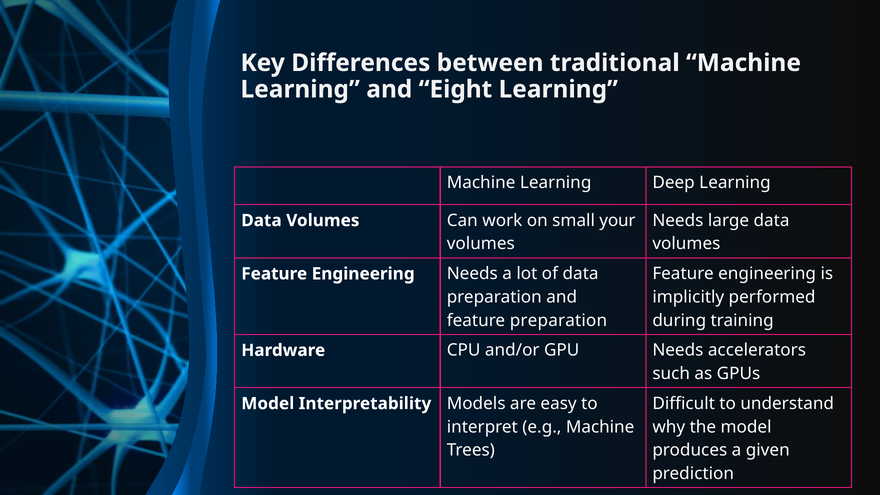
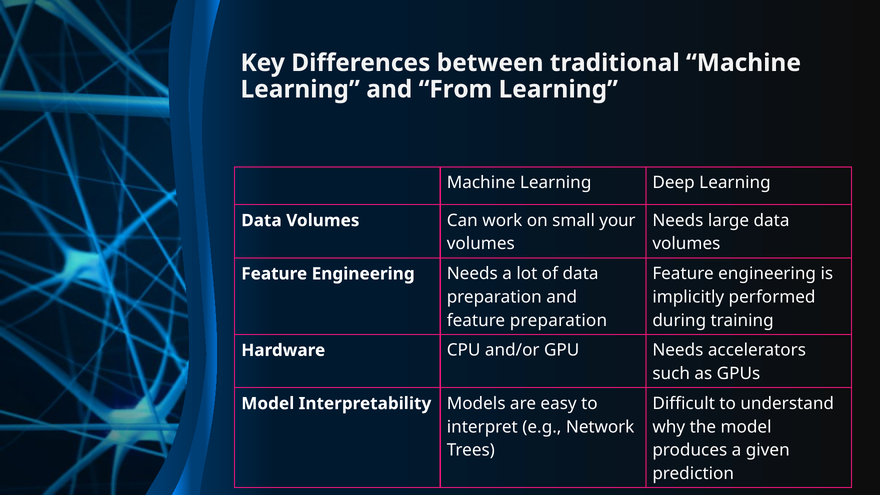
Eight: Eight -> From
e.g Machine: Machine -> Network
